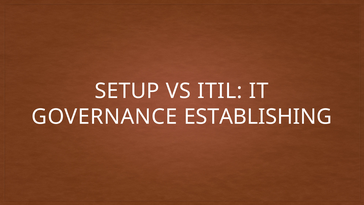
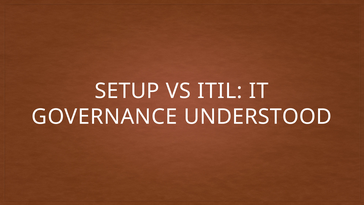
ESTABLISHING: ESTABLISHING -> UNDERSTOOD
